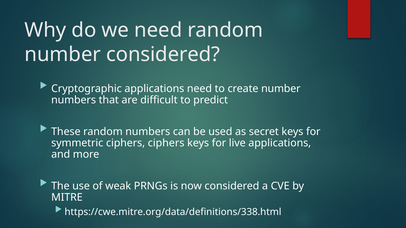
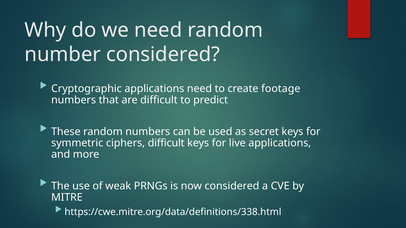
create number: number -> footage
ciphers ciphers: ciphers -> difficult
